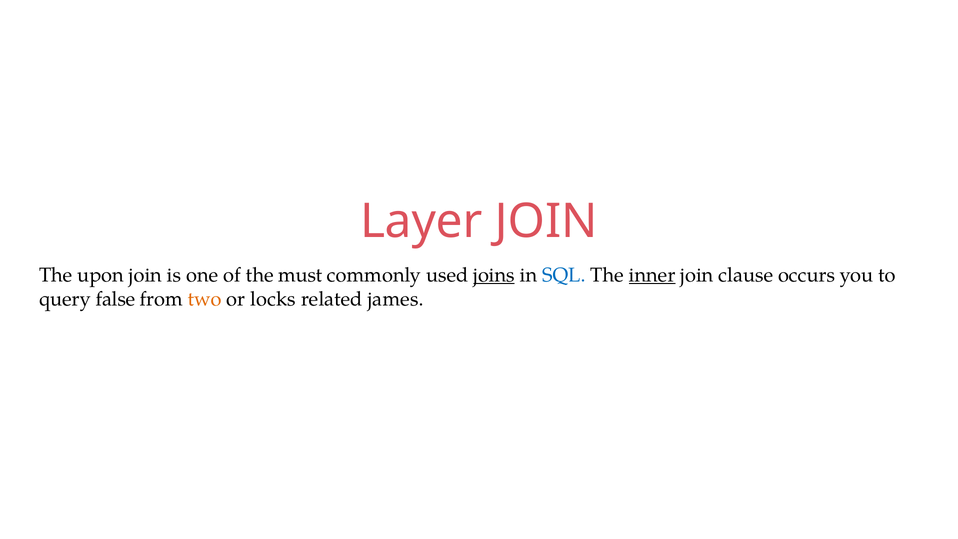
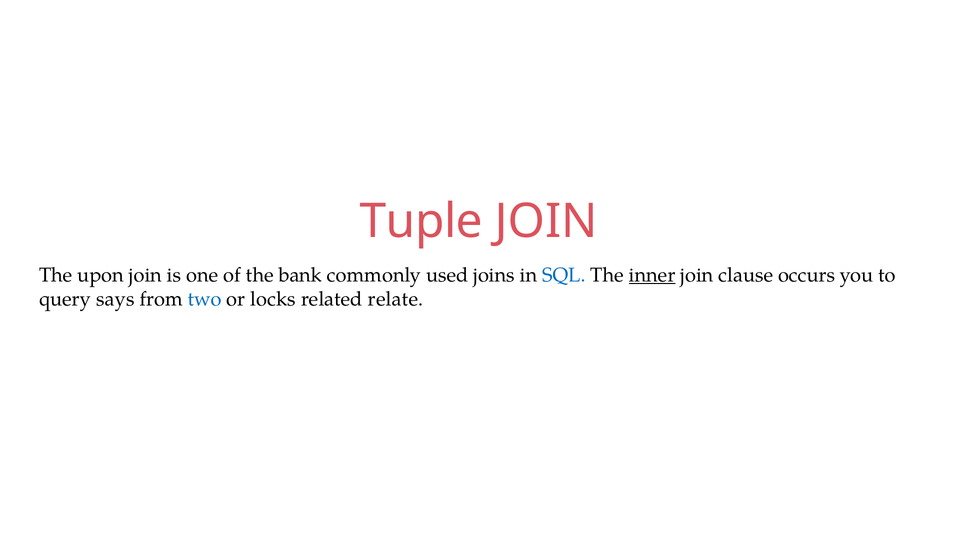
Layer: Layer -> Tuple
must: must -> bank
joins underline: present -> none
false: false -> says
two colour: orange -> blue
james: james -> relate
